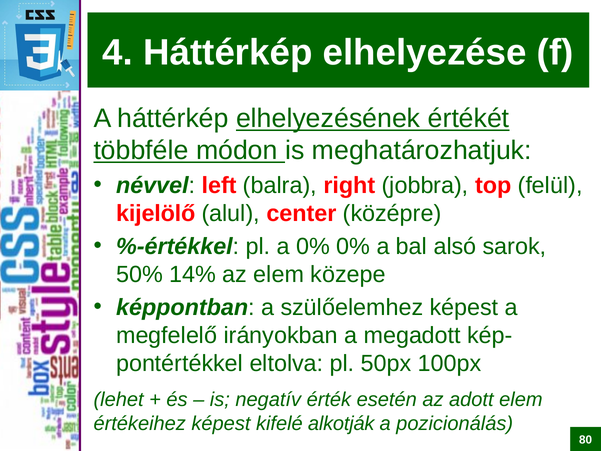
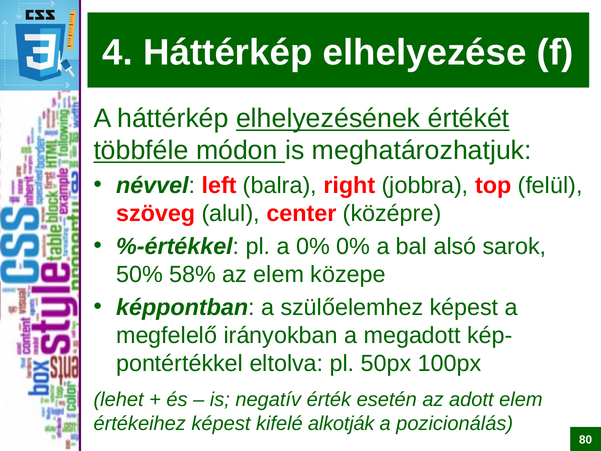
kijelölő: kijelölő -> szöveg
14%: 14% -> 58%
